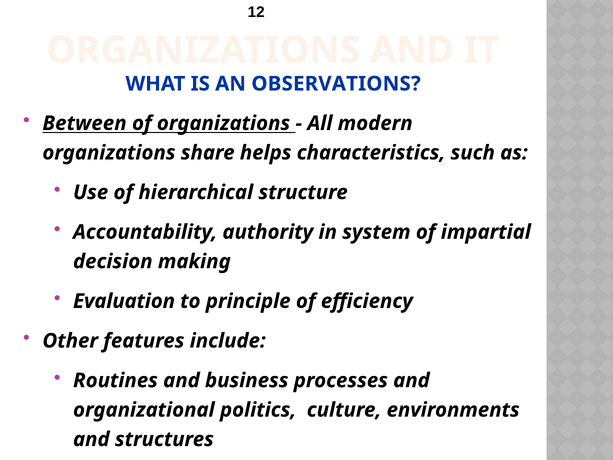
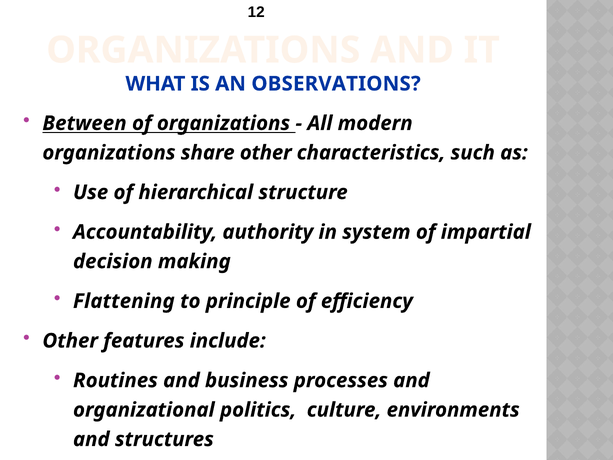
share helps: helps -> other
Evaluation: Evaluation -> Flattening
